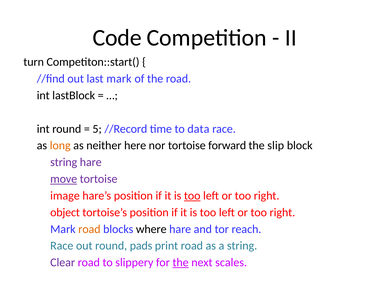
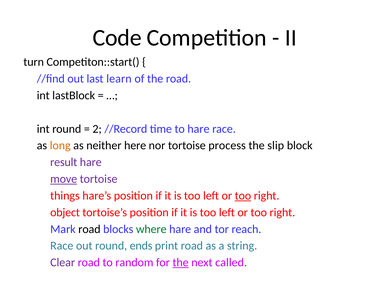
last mark: mark -> learn
5: 5 -> 2
to data: data -> hare
forward: forward -> process
string at (64, 162): string -> result
image: image -> things
too at (192, 195) underline: present -> none
too at (243, 195) underline: none -> present
road at (89, 229) colour: orange -> black
where colour: black -> green
pads: pads -> ends
slippery: slippery -> random
scales: scales -> called
